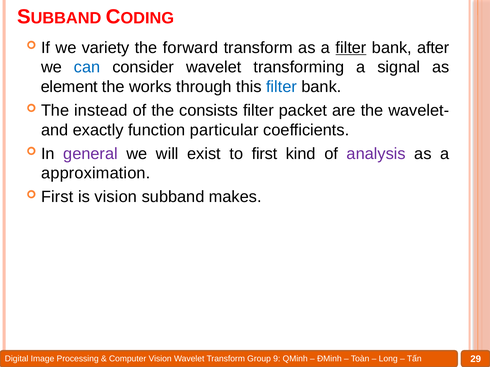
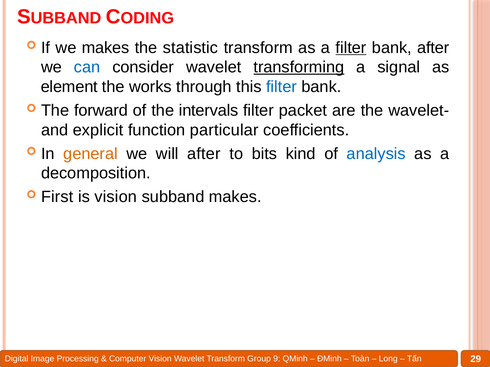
we variety: variety -> makes
forward: forward -> statistic
transforming underline: none -> present
instead: instead -> forward
consists: consists -> intervals
exactly: exactly -> explicit
general colour: purple -> orange
will exist: exist -> after
to first: first -> bits
analysis colour: purple -> blue
approximation: approximation -> decomposition
